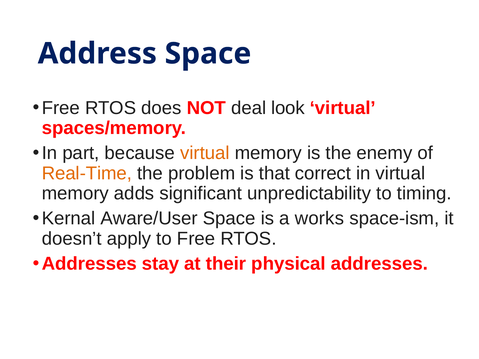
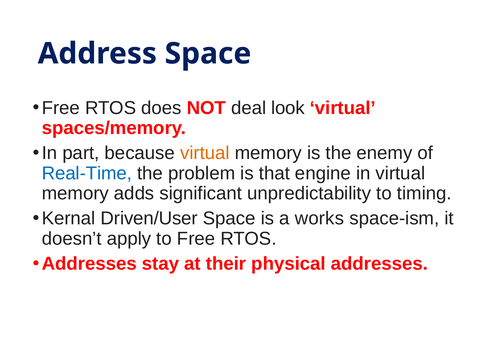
Real-Time colour: orange -> blue
correct: correct -> engine
Aware/User: Aware/User -> Driven/User
